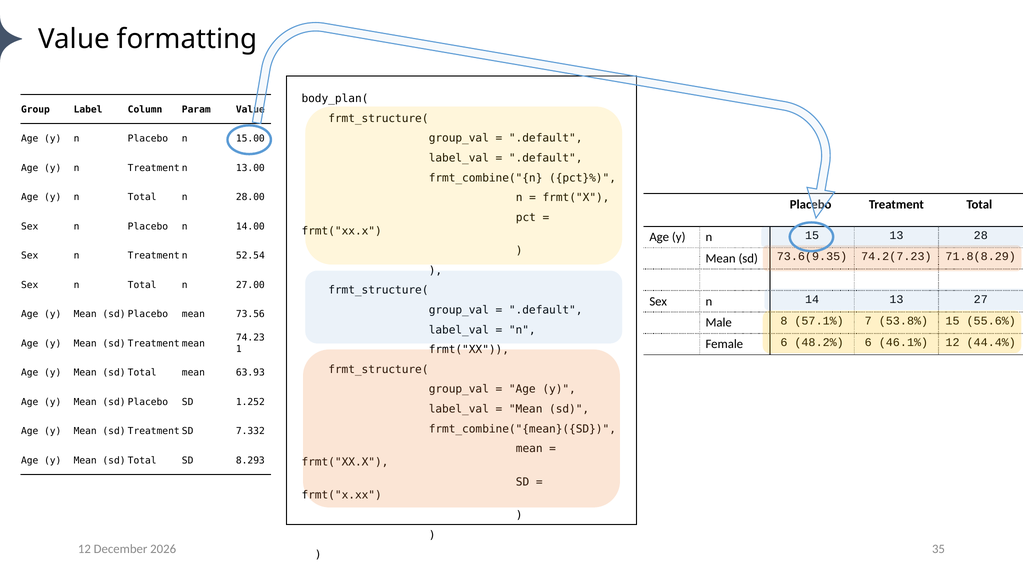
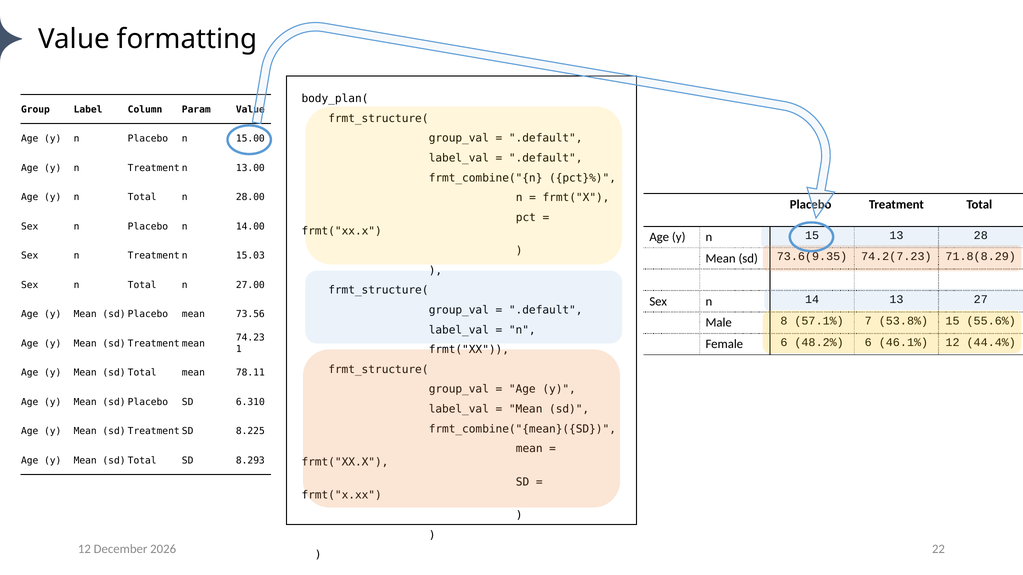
52.54: 52.54 -> 15.03
63.93: 63.93 -> 78.11
1.252: 1.252 -> 6.310
7.332: 7.332 -> 8.225
35: 35 -> 22
